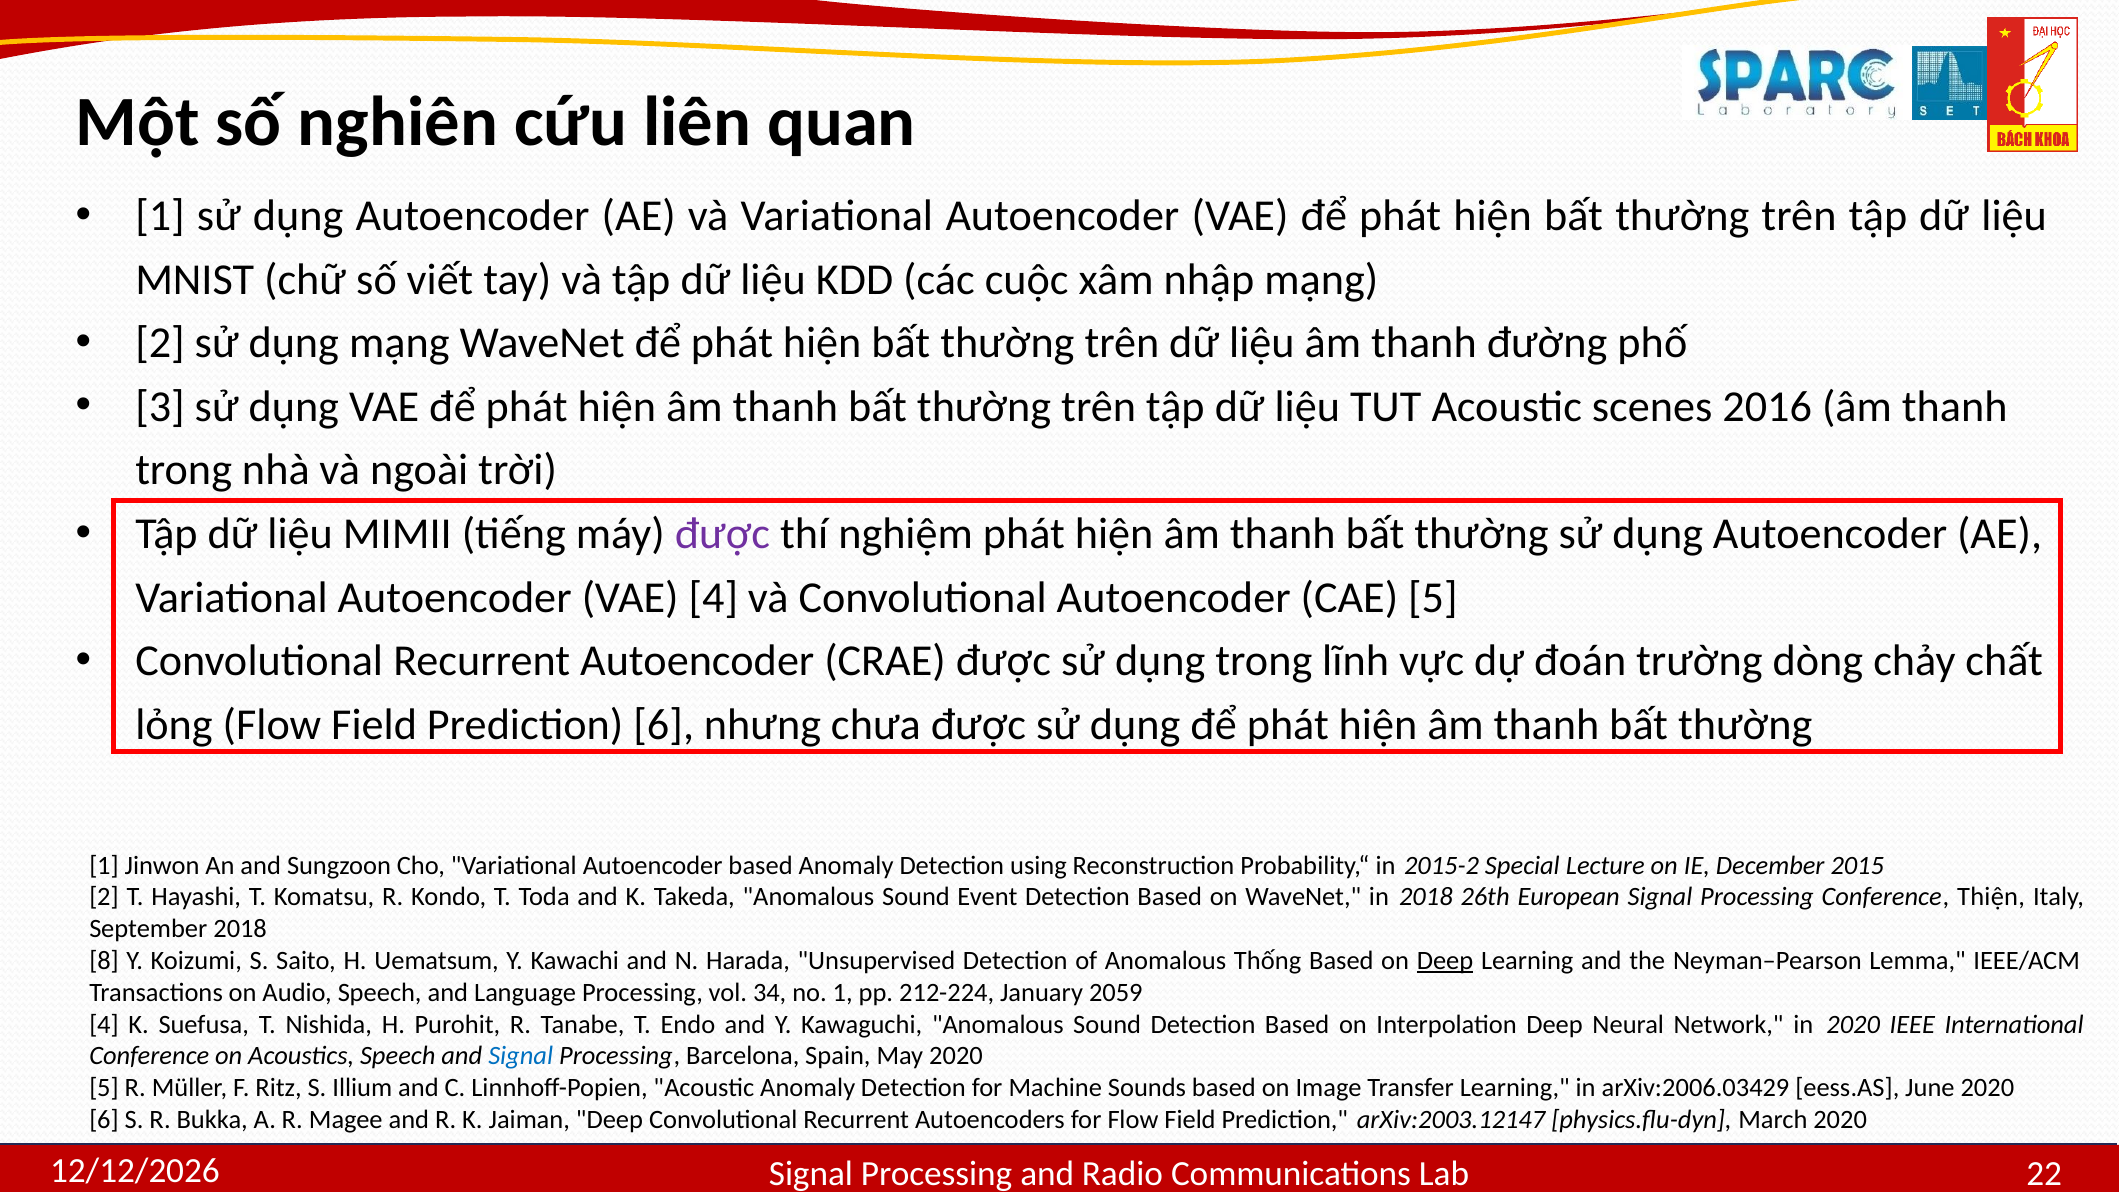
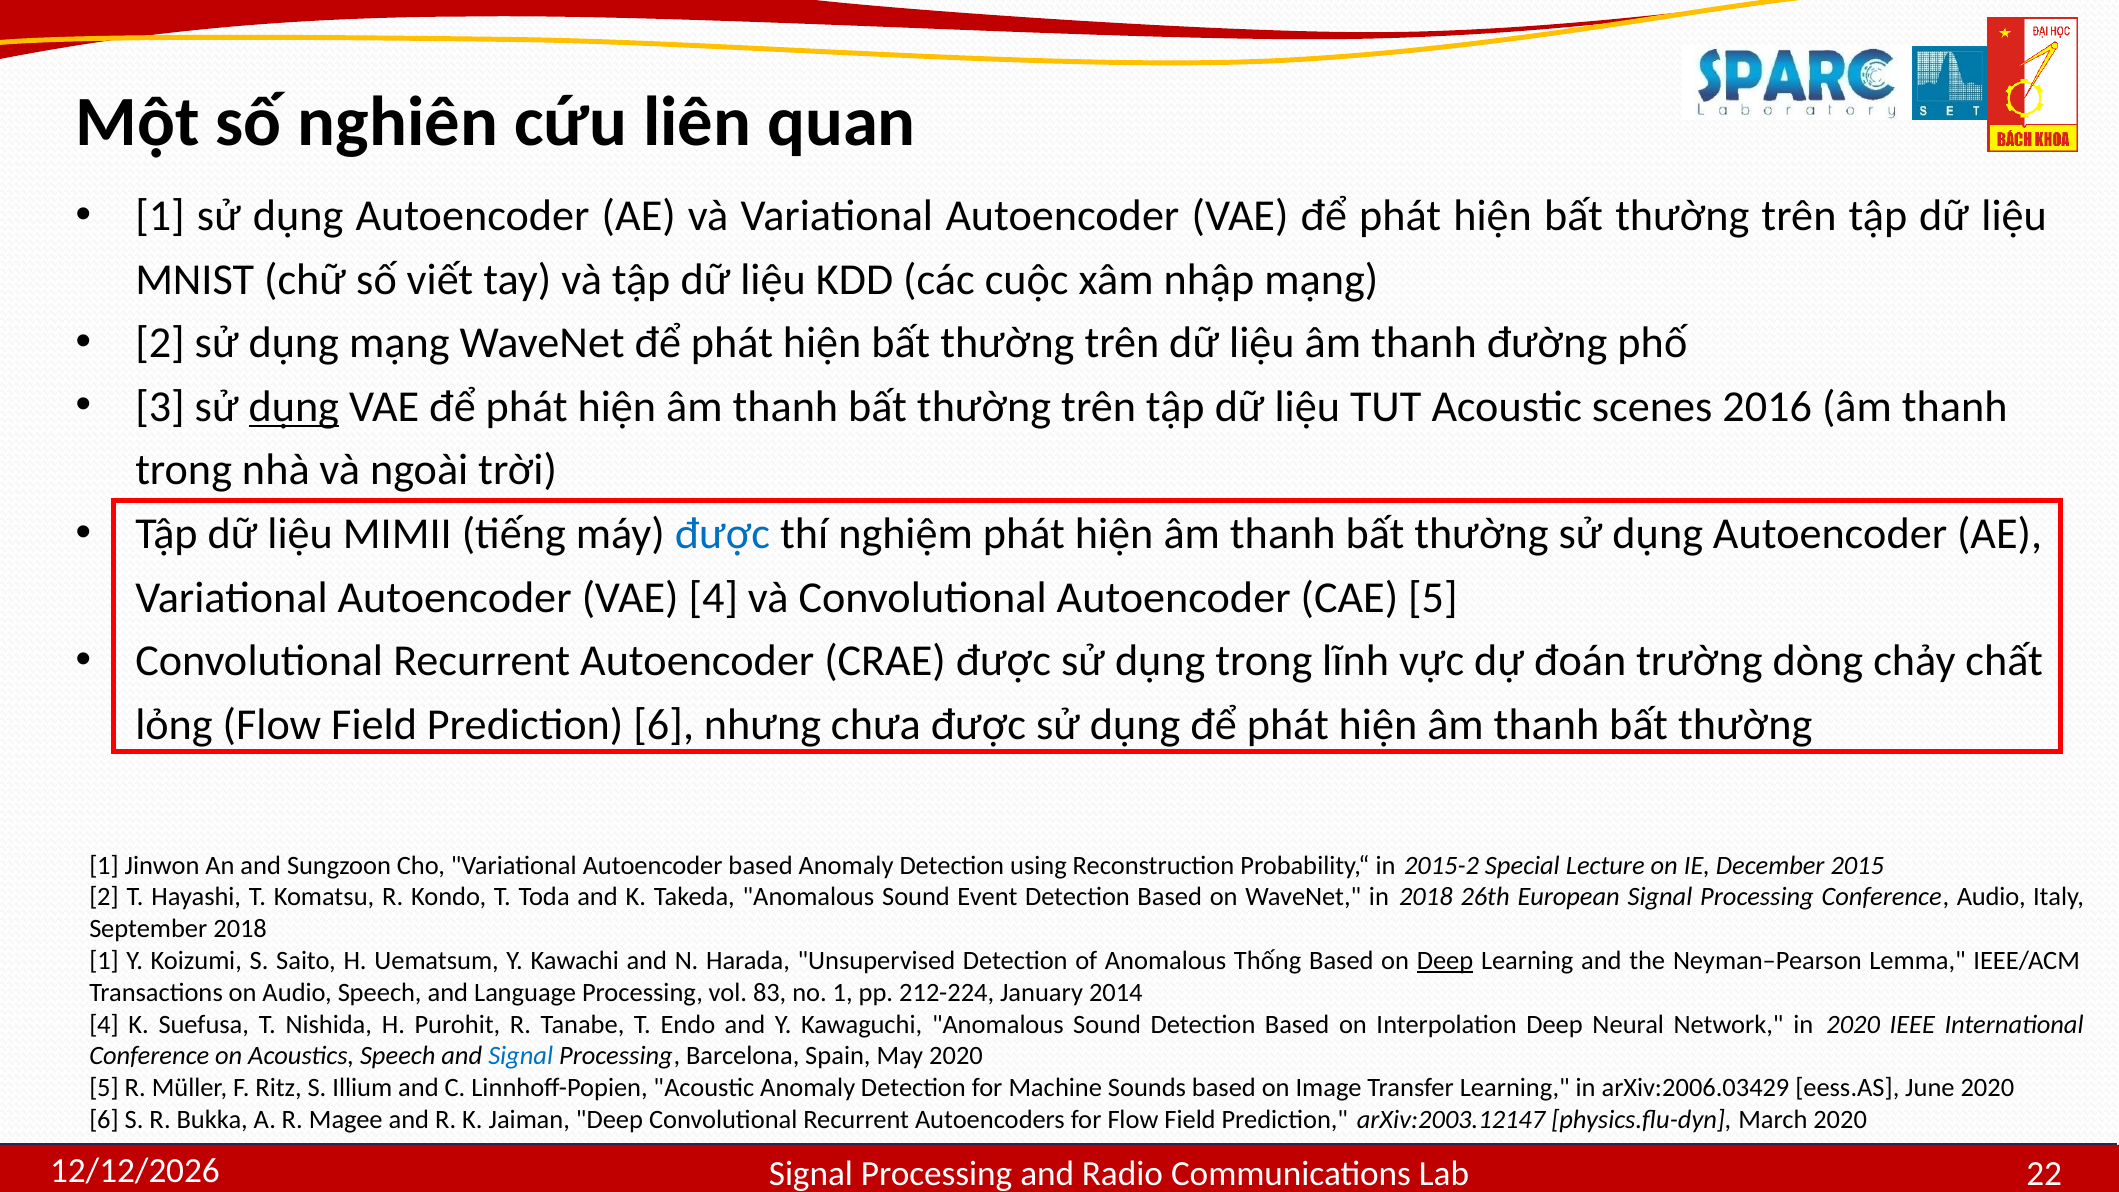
dụng at (294, 407) underline: none -> present
được at (722, 534) colour: purple -> blue
Conference Thiện: Thiện -> Audio
8 at (104, 961): 8 -> 1
34: 34 -> 83
2059: 2059 -> 2014
